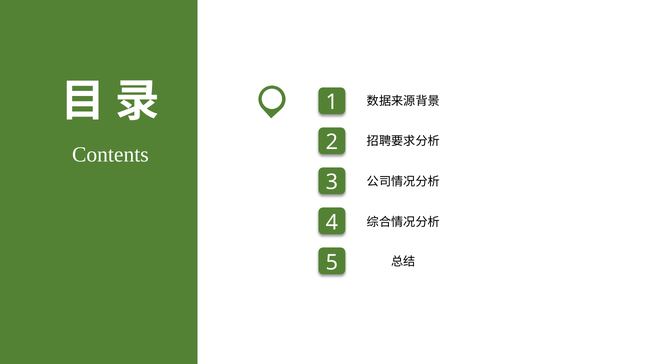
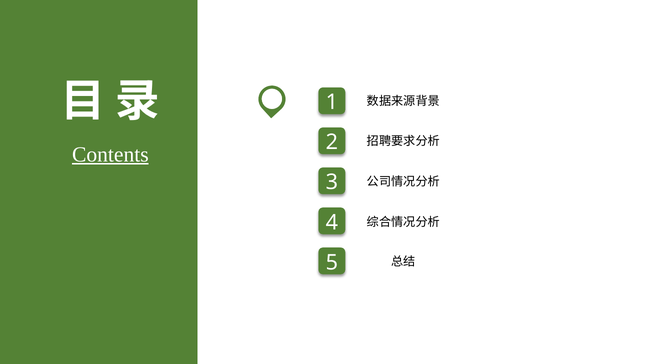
Contents underline: none -> present
